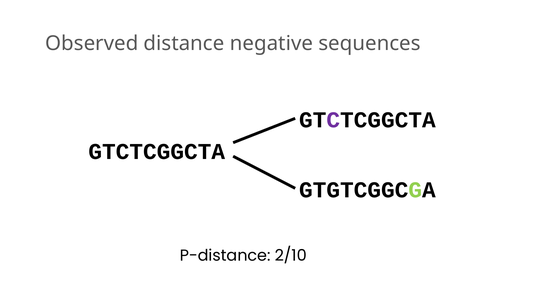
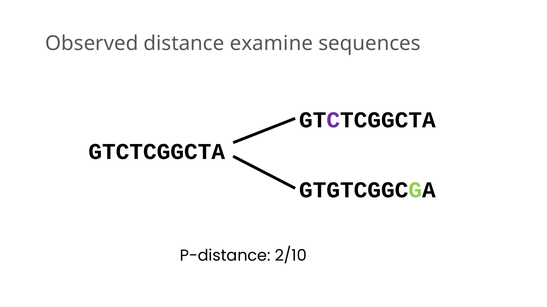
negative: negative -> examine
